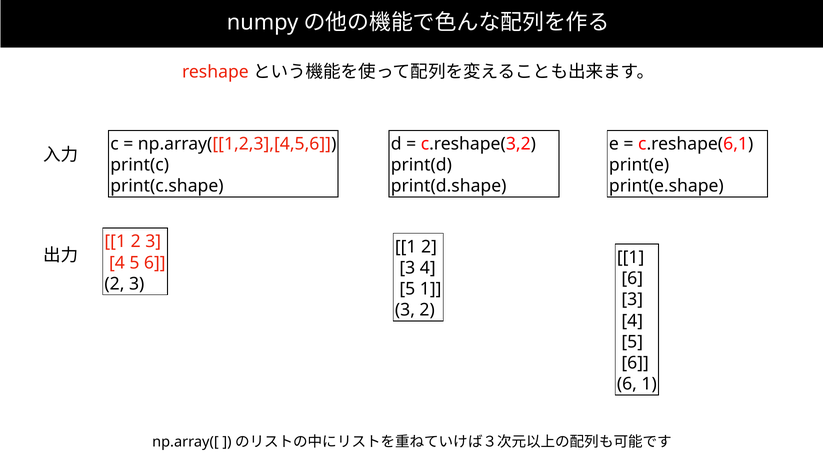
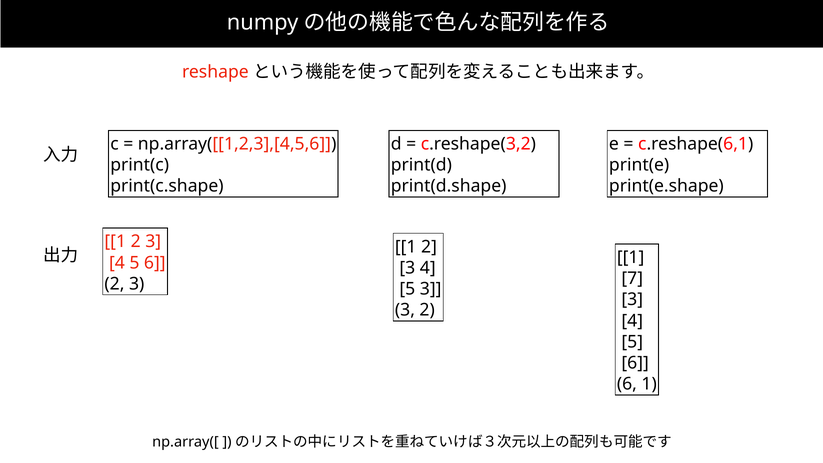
6 at (632, 279): 6 -> 7
5 1: 1 -> 3
